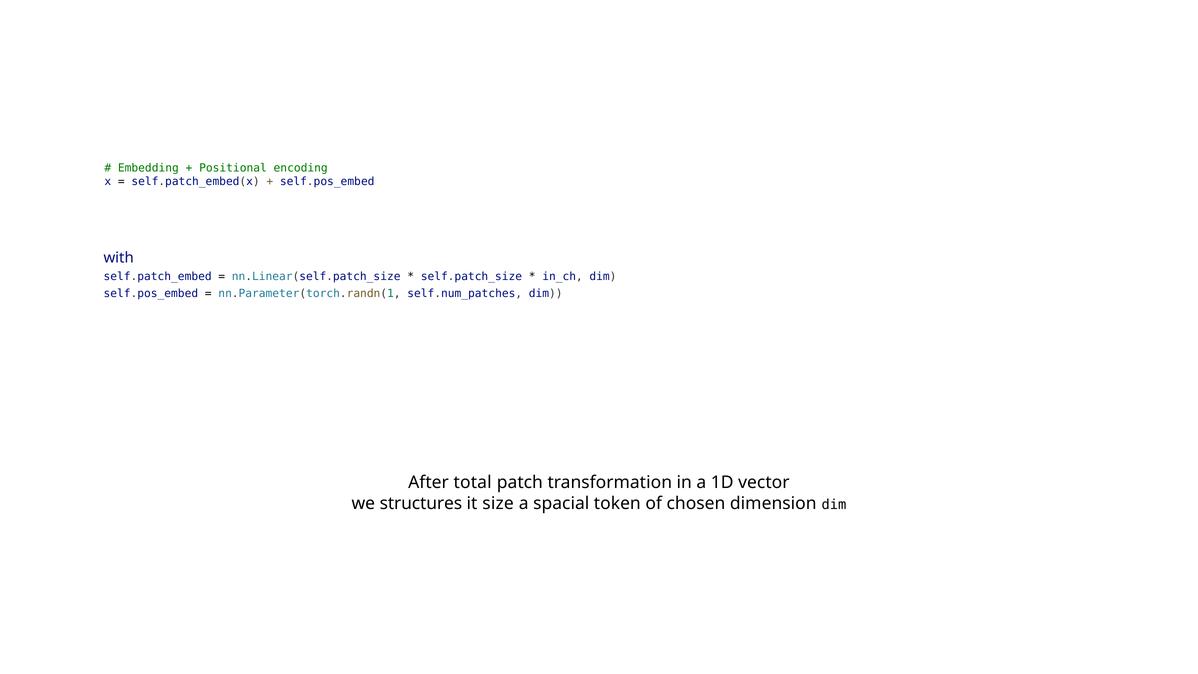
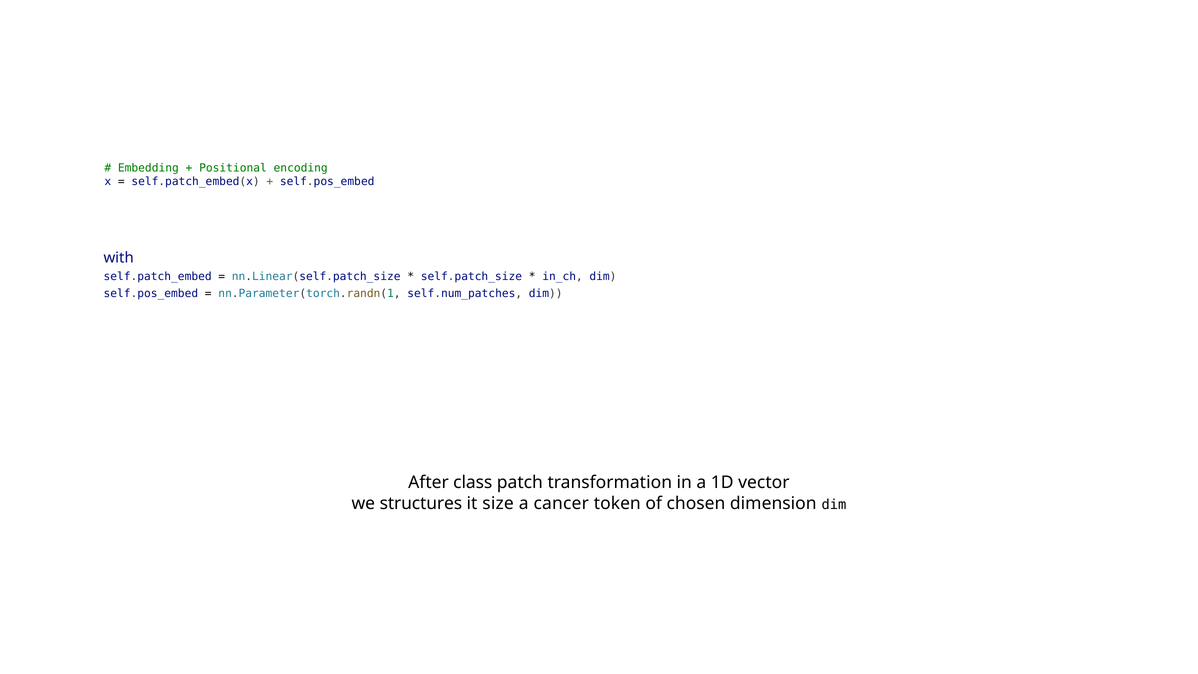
total: total -> class
spacial: spacial -> cancer
